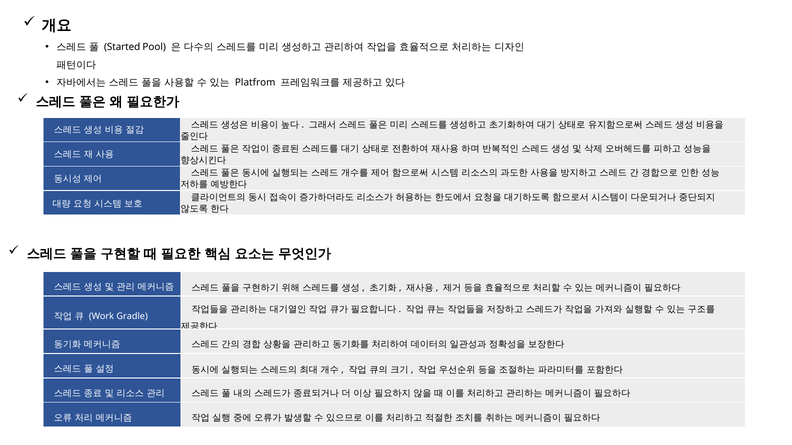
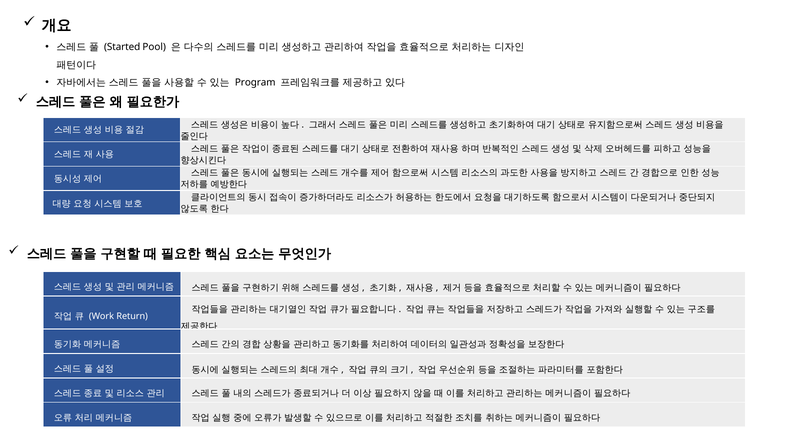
Platfrom: Platfrom -> Program
Gradle: Gradle -> Return
